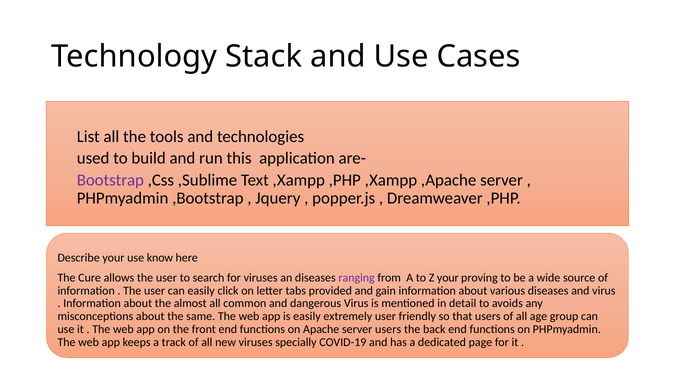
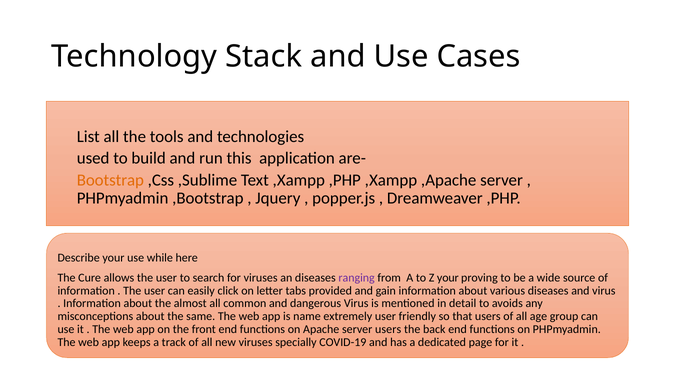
Bootstrap colour: purple -> orange
know: know -> while
is easily: easily -> name
